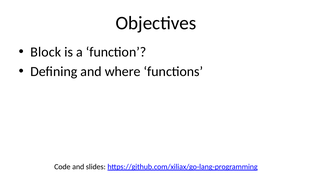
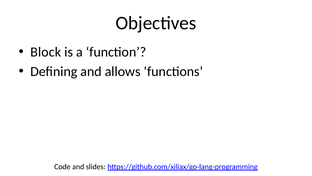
where: where -> allows
